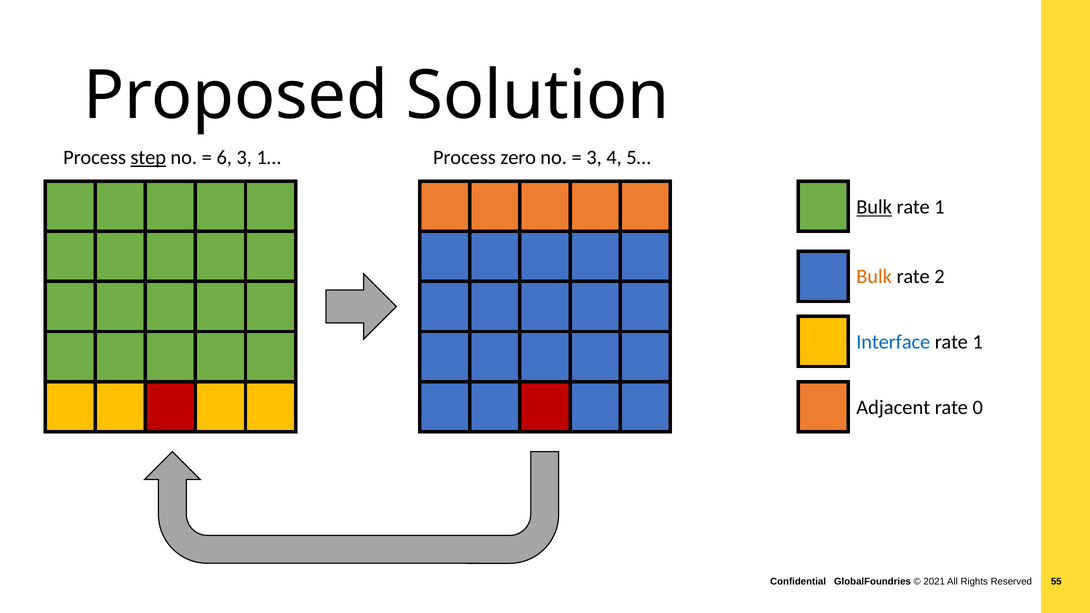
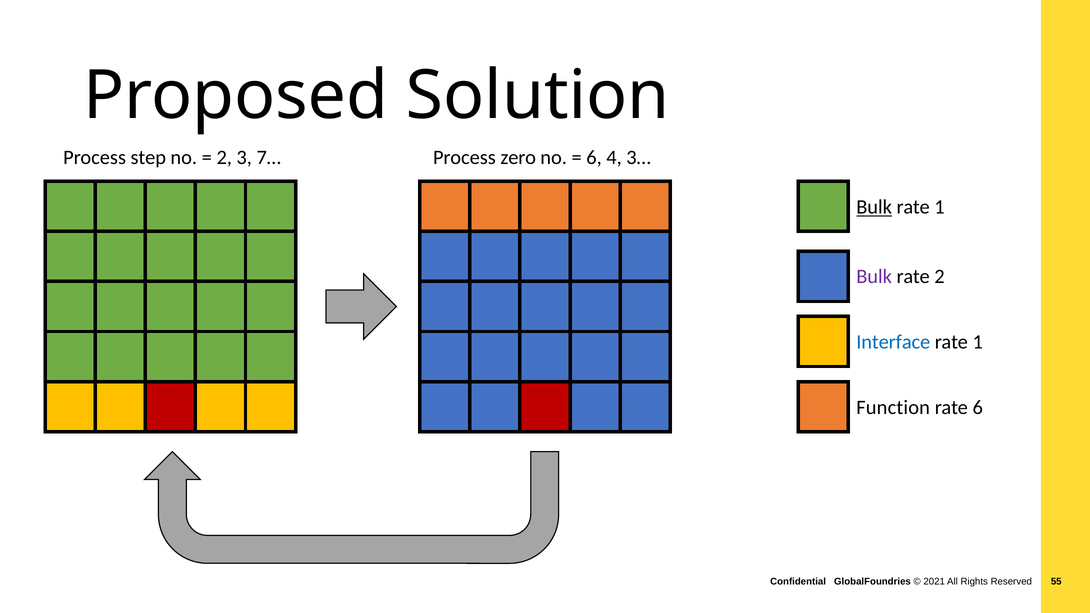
step underline: present -> none
6 at (224, 157): 6 -> 2
1…: 1… -> 7…
3 at (594, 157): 3 -> 6
5…: 5… -> 3…
Bulk at (874, 277) colour: orange -> purple
Adjacent: Adjacent -> Function
rate 0: 0 -> 6
